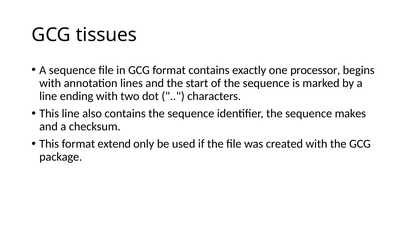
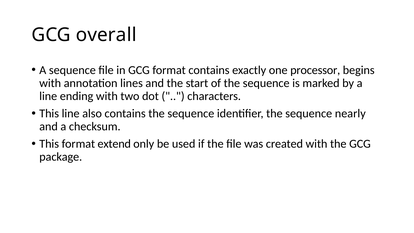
tissues: tissues -> overall
makes: makes -> nearly
